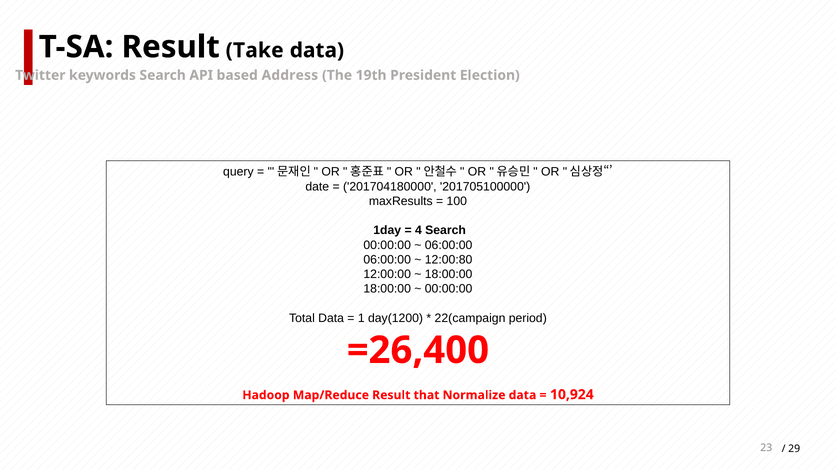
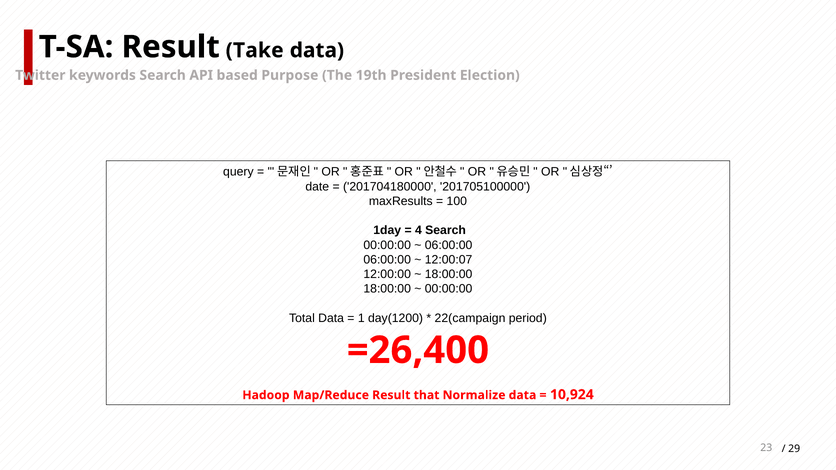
Address: Address -> Purpose
12:00:80: 12:00:80 -> 12:00:07
